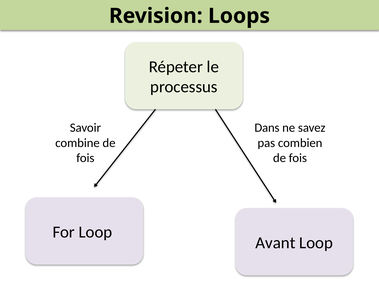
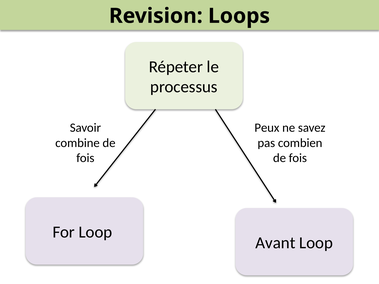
Dans: Dans -> Peux
